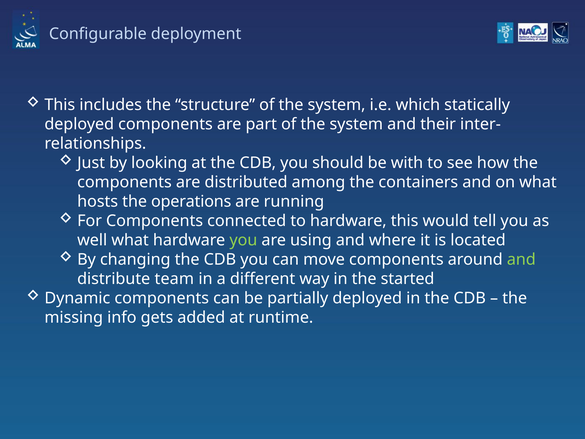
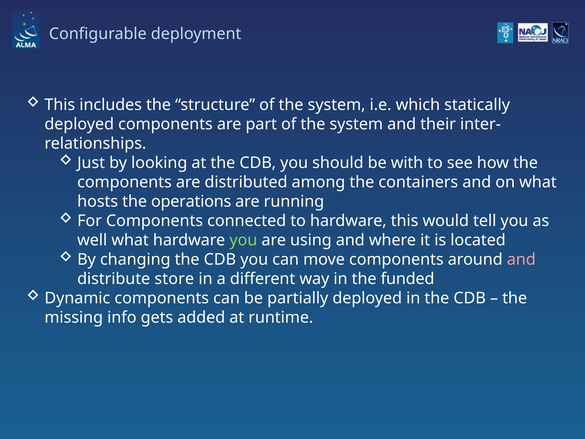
and at (521, 259) colour: light green -> pink
team: team -> store
started: started -> funded
